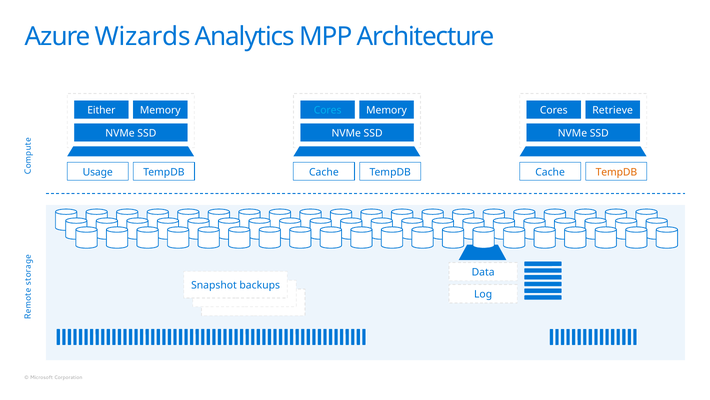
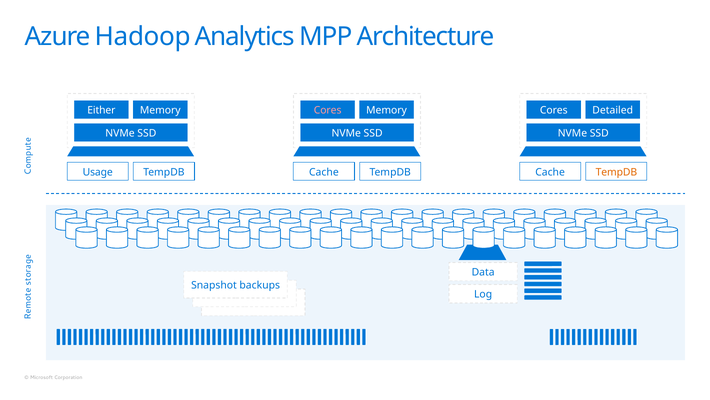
Wizards: Wizards -> Hadoop
Cores at (328, 110) colour: light blue -> pink
Retrieve: Retrieve -> Detailed
